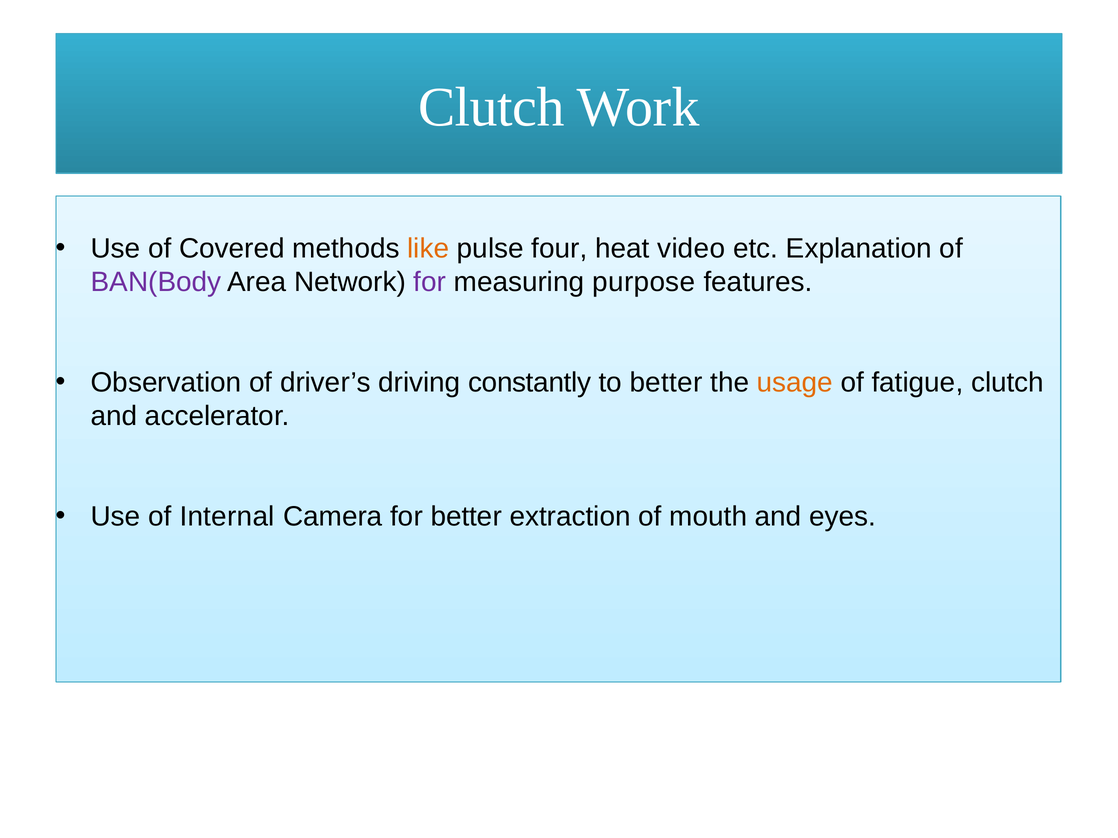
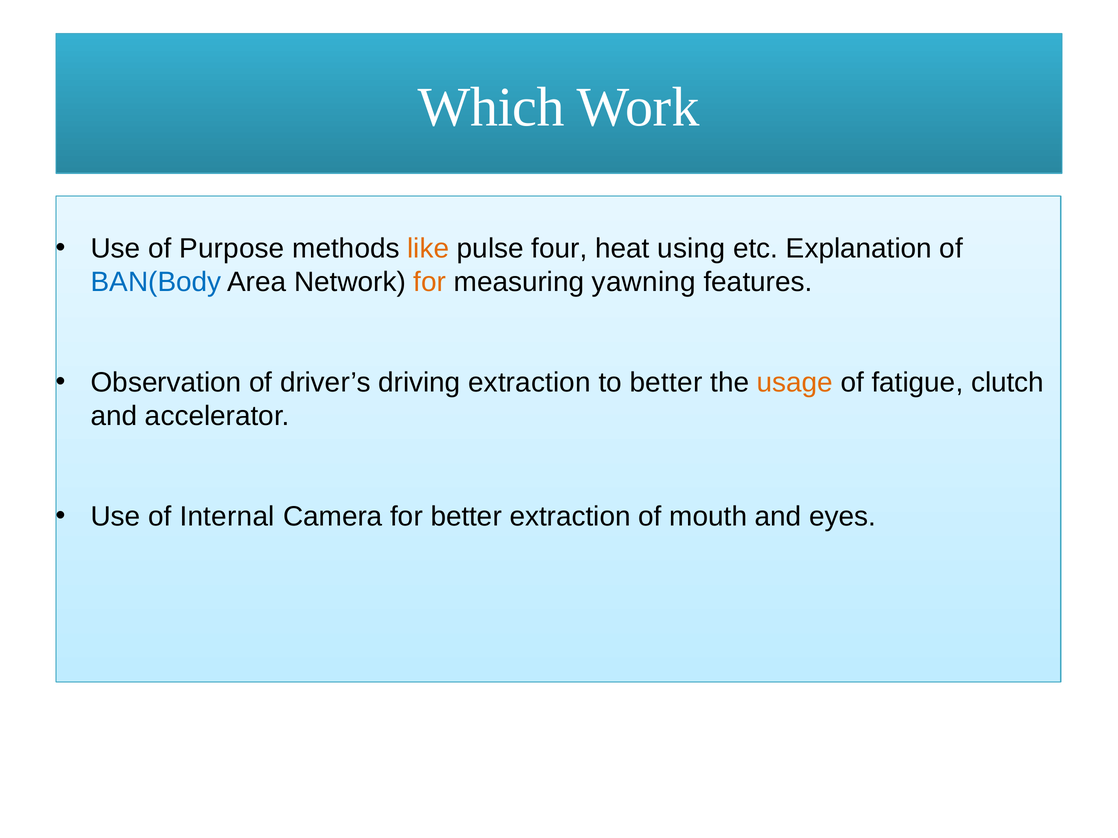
Clutch at (491, 107): Clutch -> Which
Covered: Covered -> Purpose
video: video -> using
BAN(Body colour: purple -> blue
for at (430, 282) colour: purple -> orange
purpose: purpose -> yawning
driving constantly: constantly -> extraction
